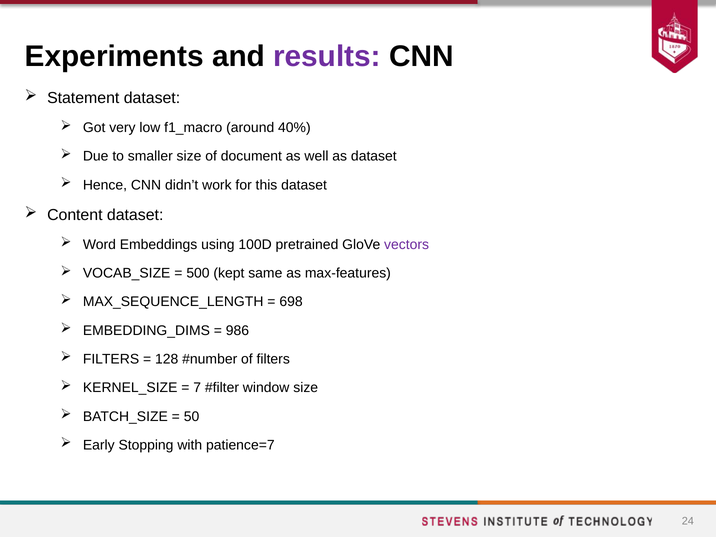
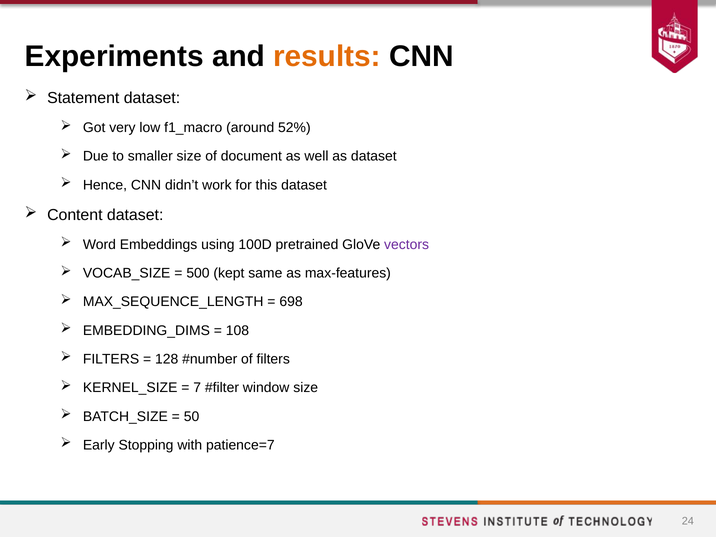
results colour: purple -> orange
40%: 40% -> 52%
986: 986 -> 108
